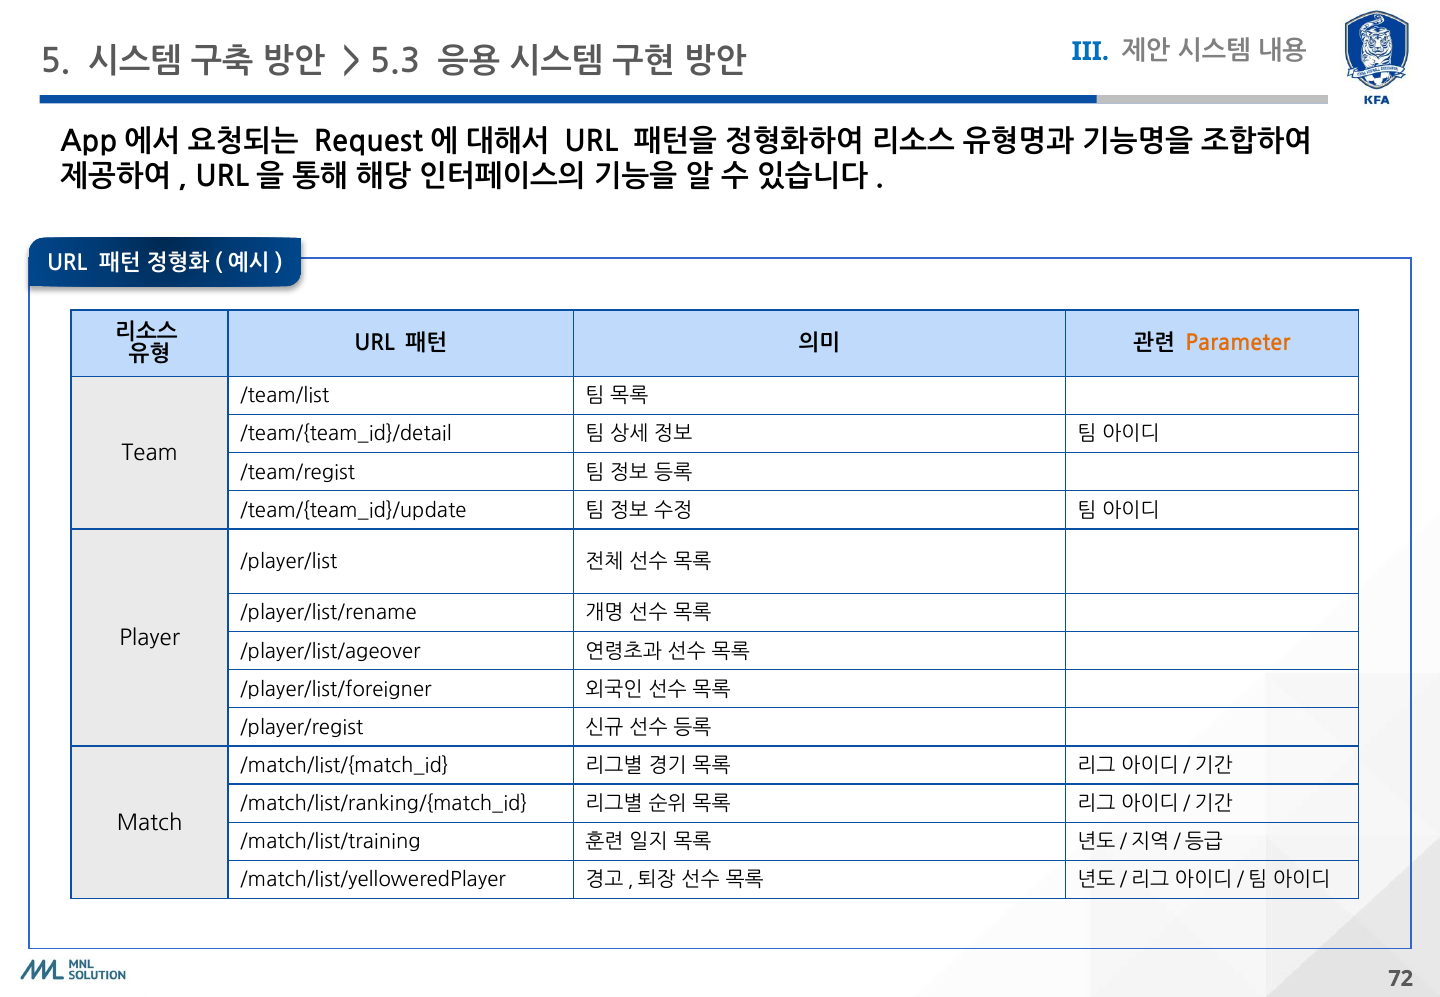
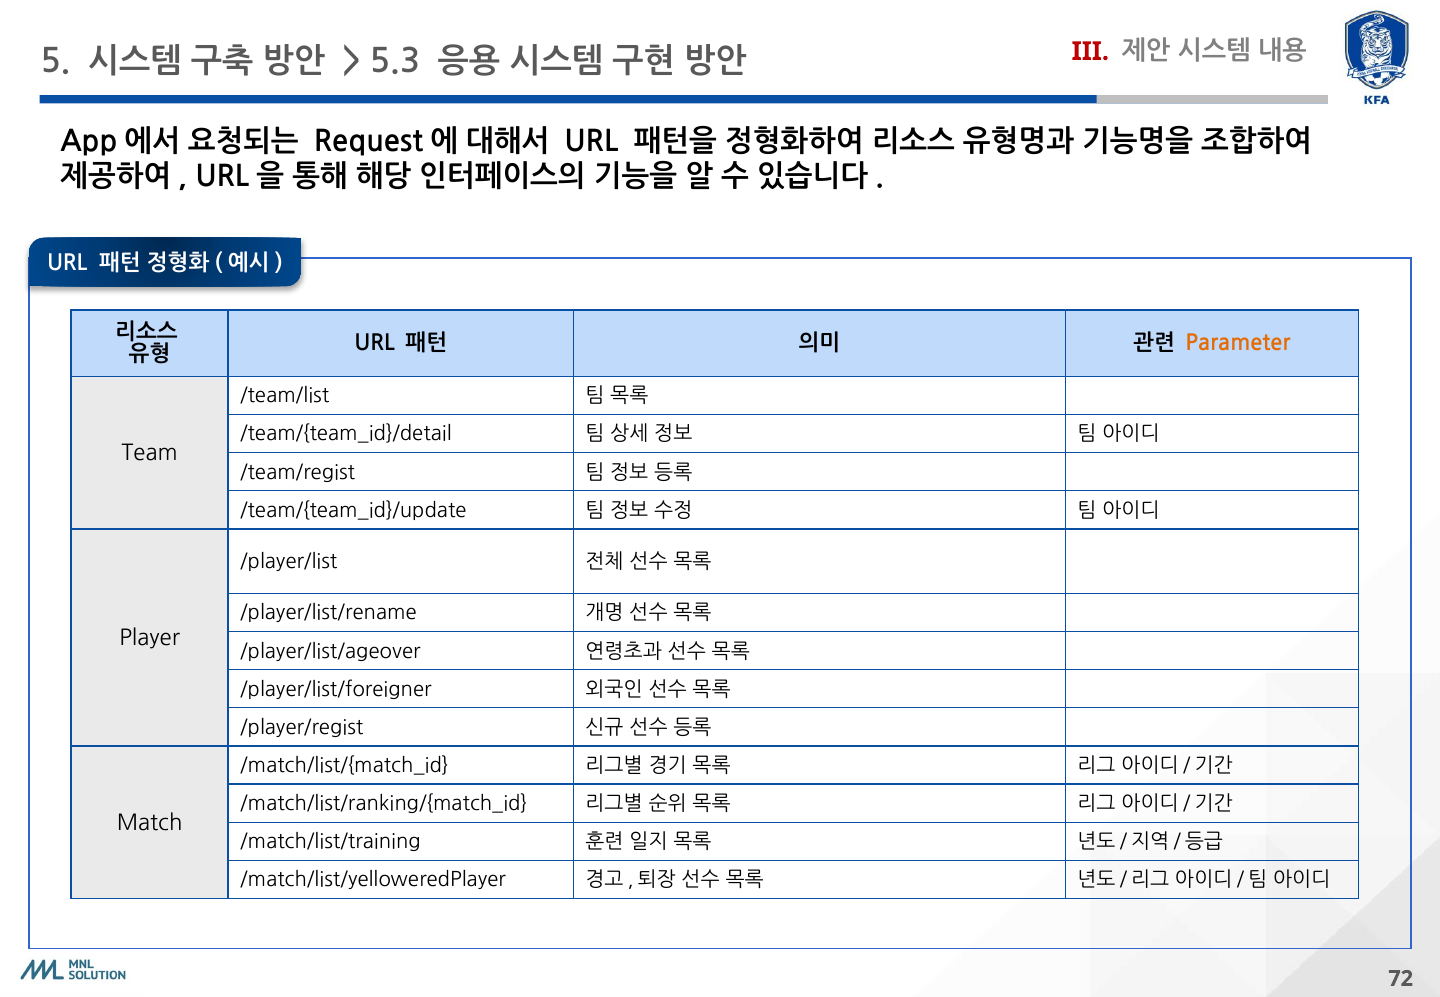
III colour: blue -> red
